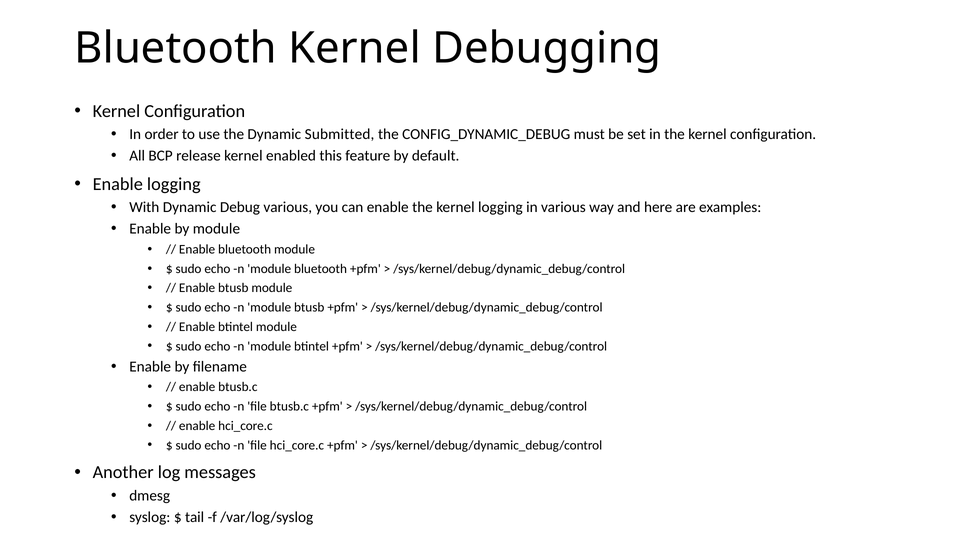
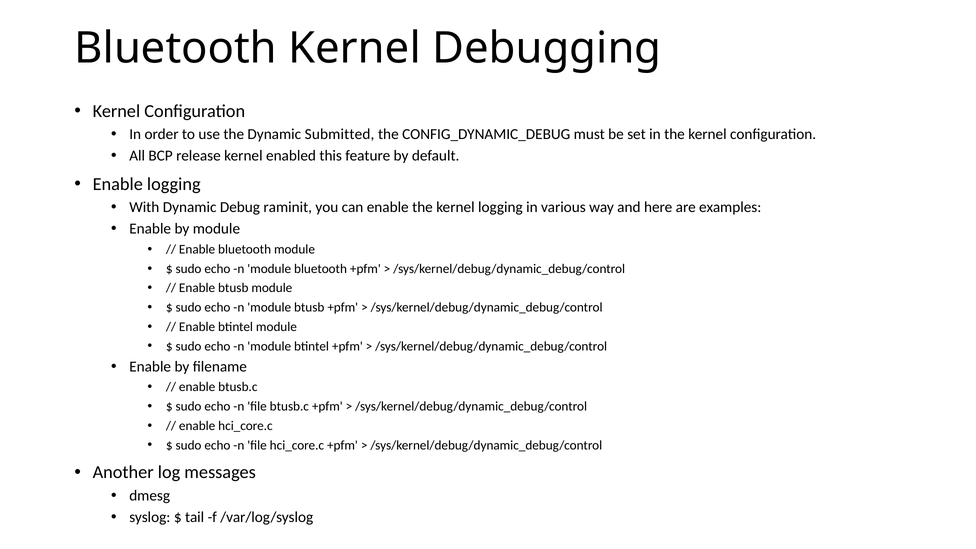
Debug various: various -> raminit
